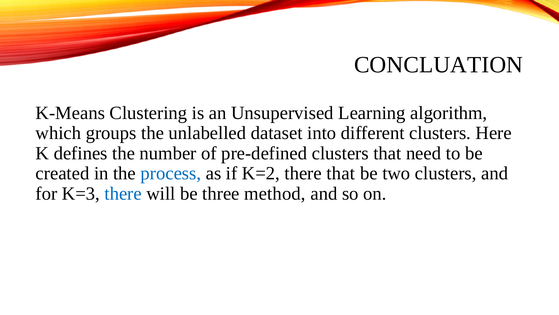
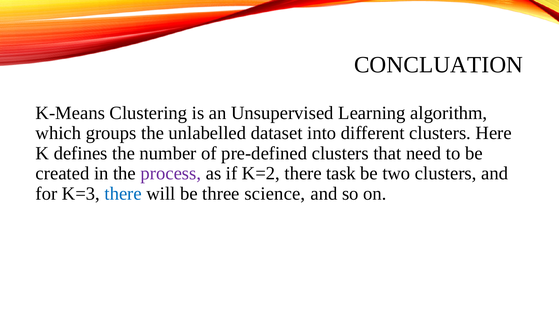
process colour: blue -> purple
there that: that -> task
method: method -> science
